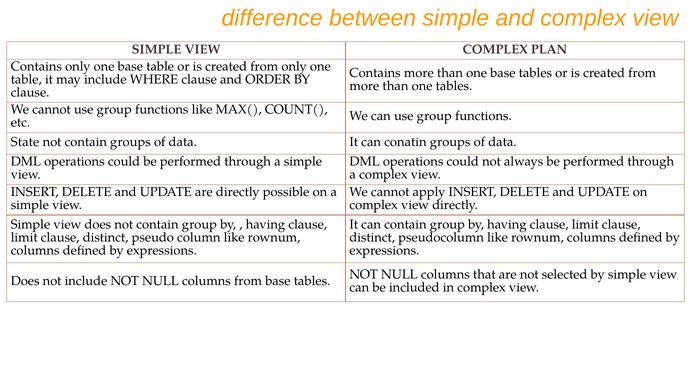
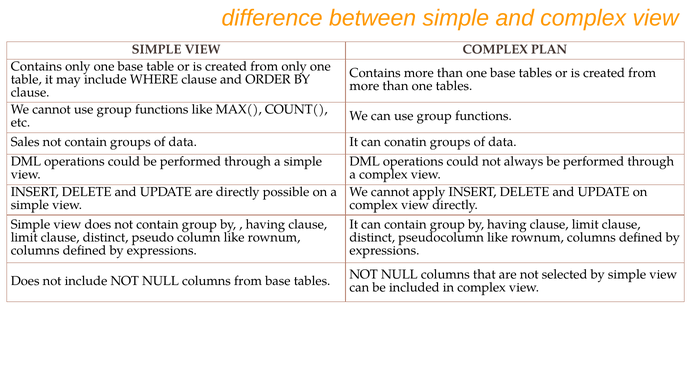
State: State -> Sales
